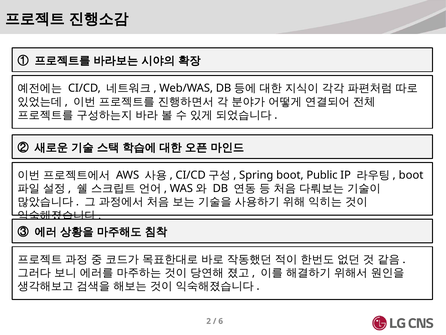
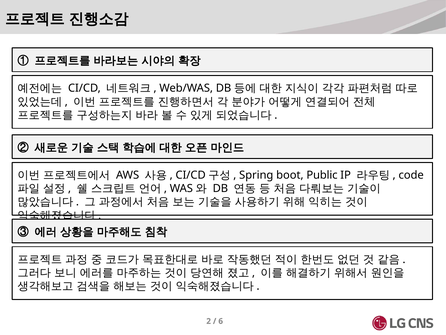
boot at (411, 175): boot -> code
